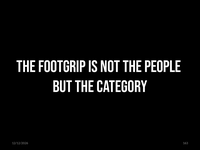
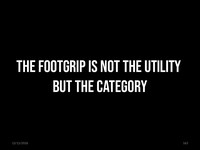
PEOPLE: PEOPLE -> UTILITY
